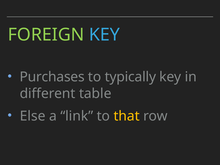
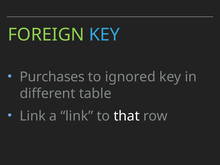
typically: typically -> ignored
Else at (33, 116): Else -> Link
that colour: yellow -> white
